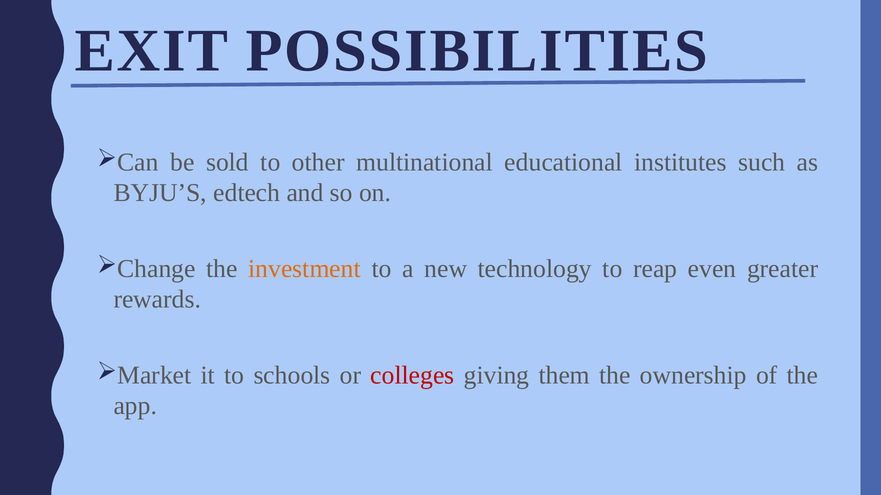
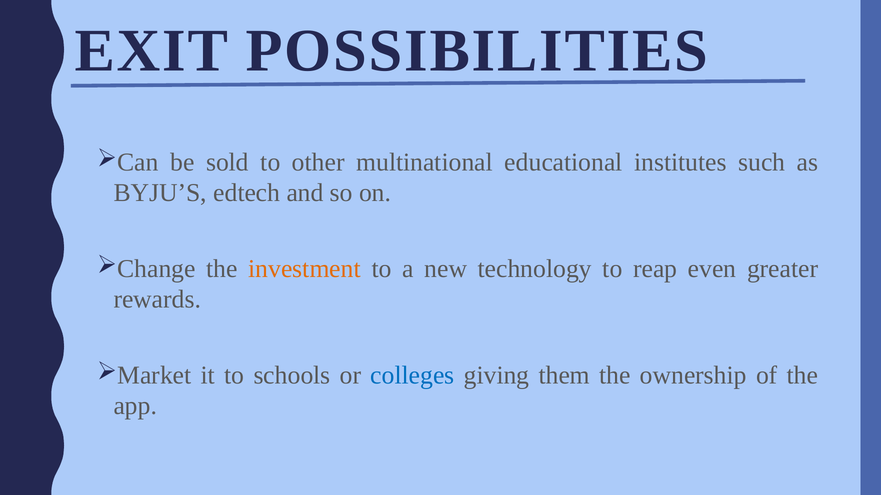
colleges colour: red -> blue
